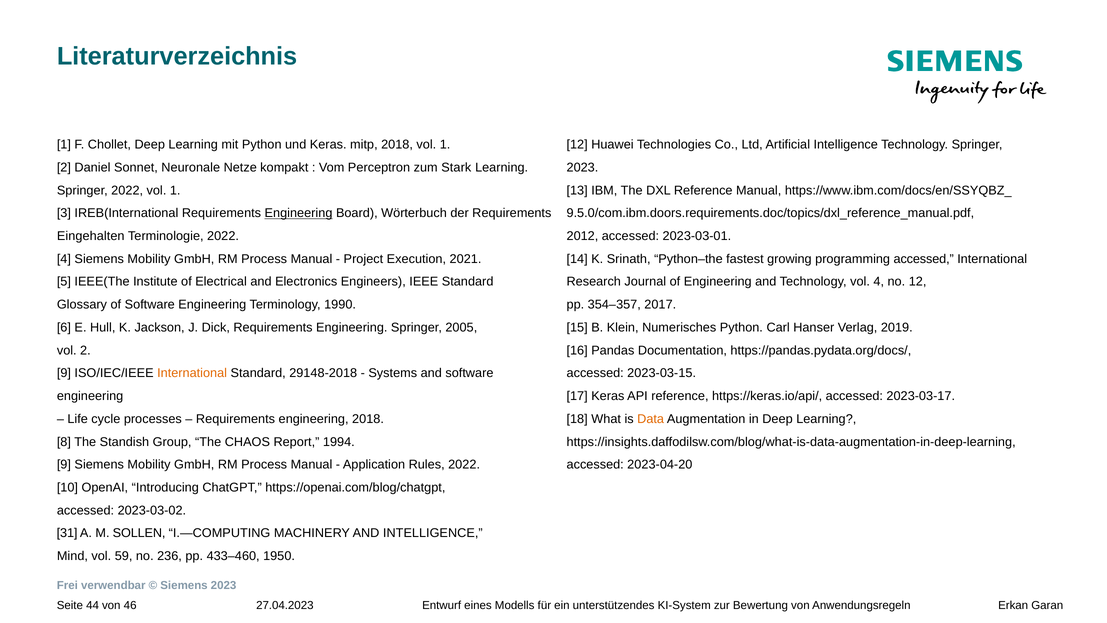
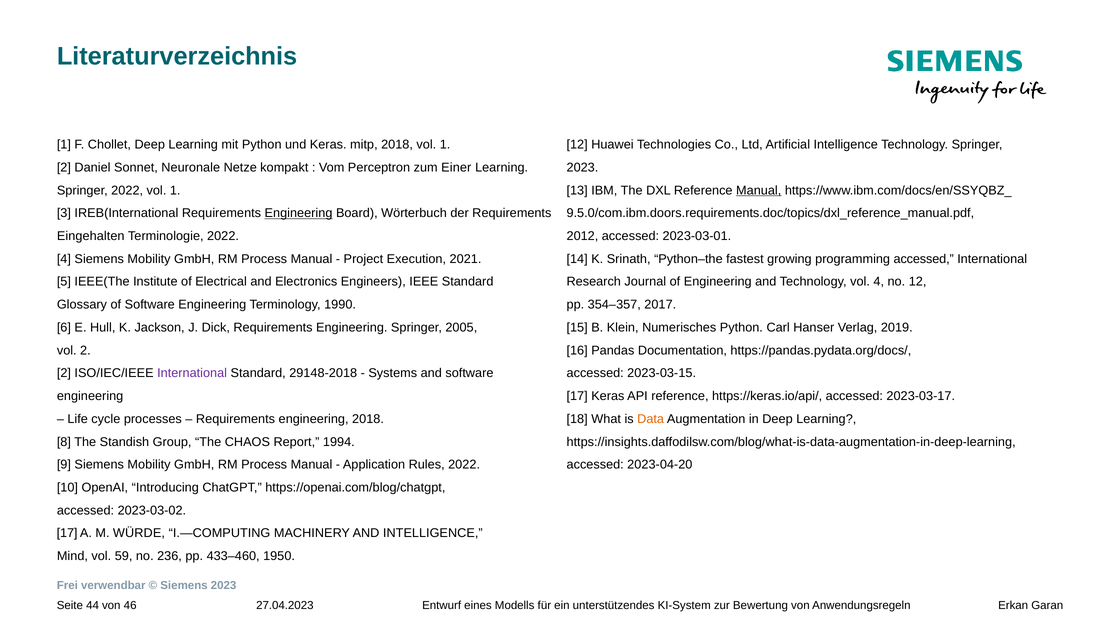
Stark: Stark -> Einer
Manual at (759, 190) underline: none -> present
9 at (64, 373): 9 -> 2
International at (192, 373) colour: orange -> purple
31 at (67, 533): 31 -> 17
SOLLEN: SOLLEN -> WÜRDE
